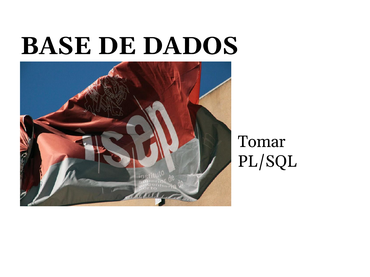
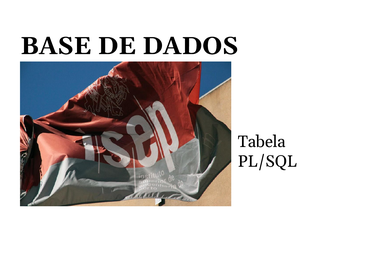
Tomar: Tomar -> Tabela
